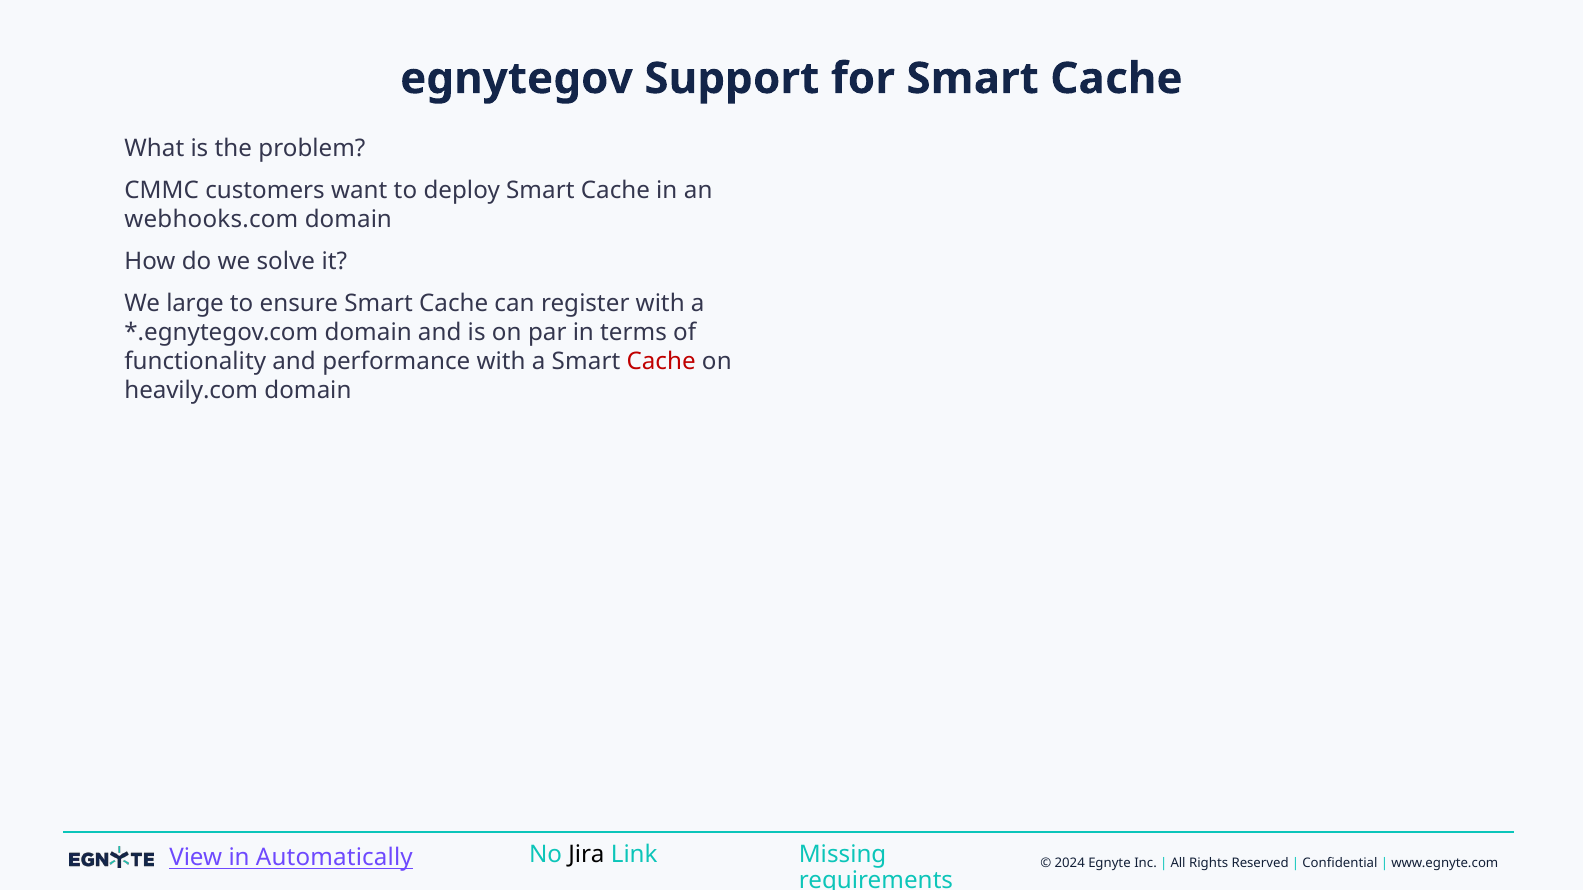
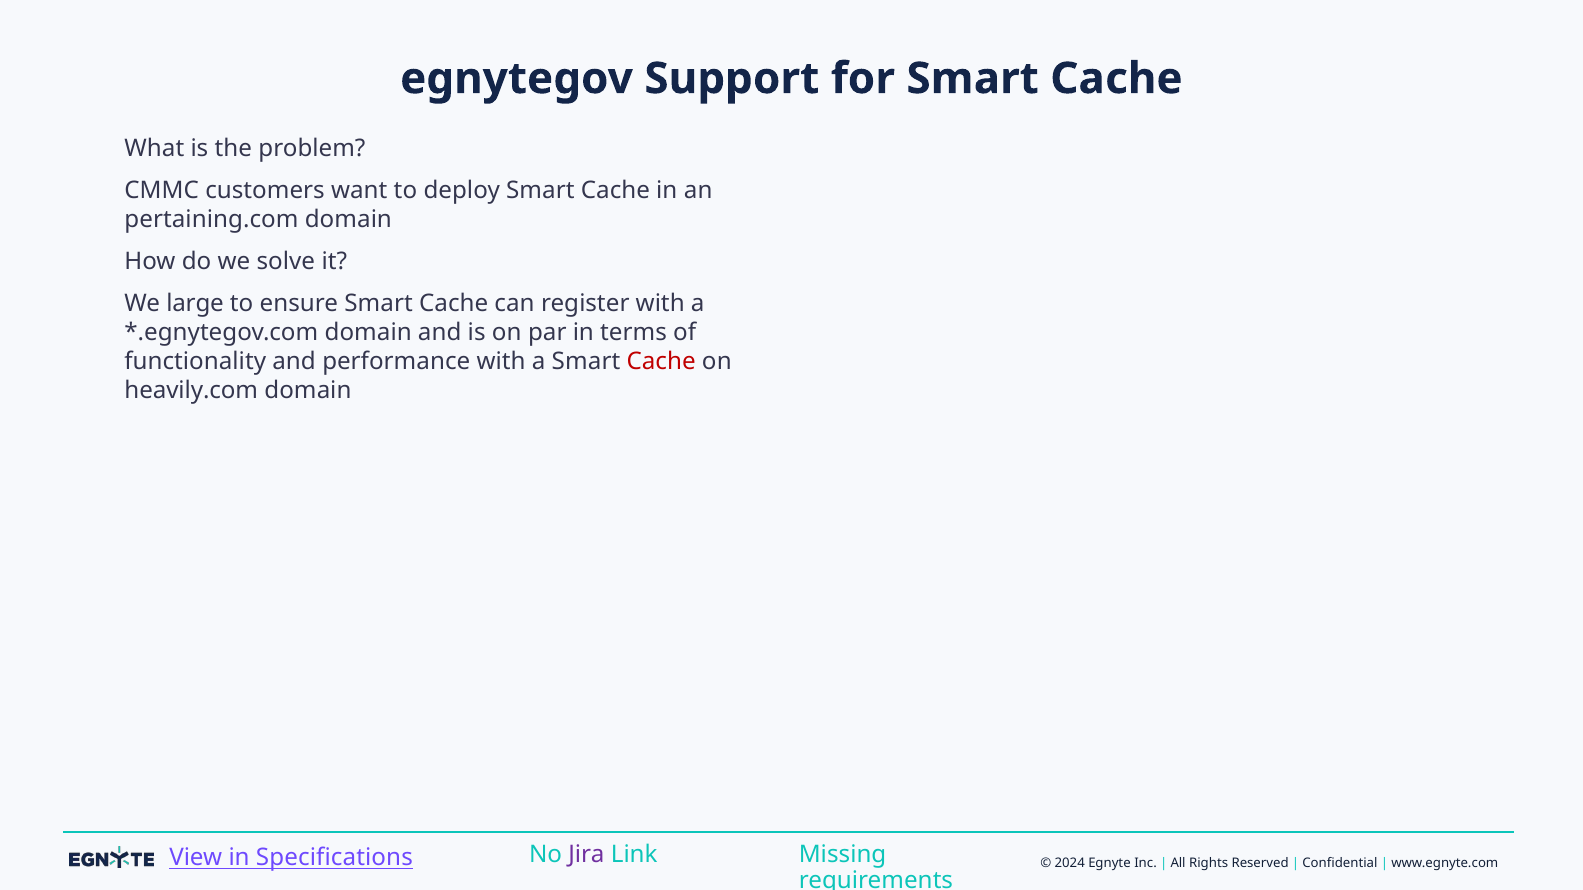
webhooks.com: webhooks.com -> pertaining.com
Automatically: Automatically -> Specifications
Jira colour: black -> purple
